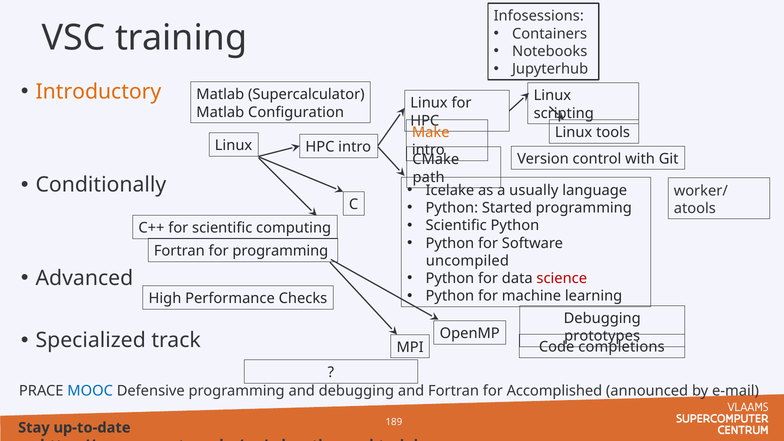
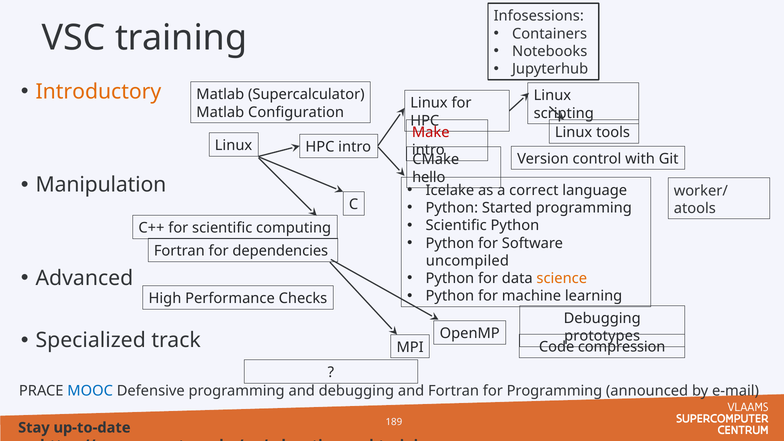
Make colour: orange -> red
path: path -> hello
Conditionally: Conditionally -> Manipulation
usually: usually -> correct
for programming: programming -> dependencies
science colour: red -> orange
completions: completions -> compression
for Accomplished: Accomplished -> Programming
